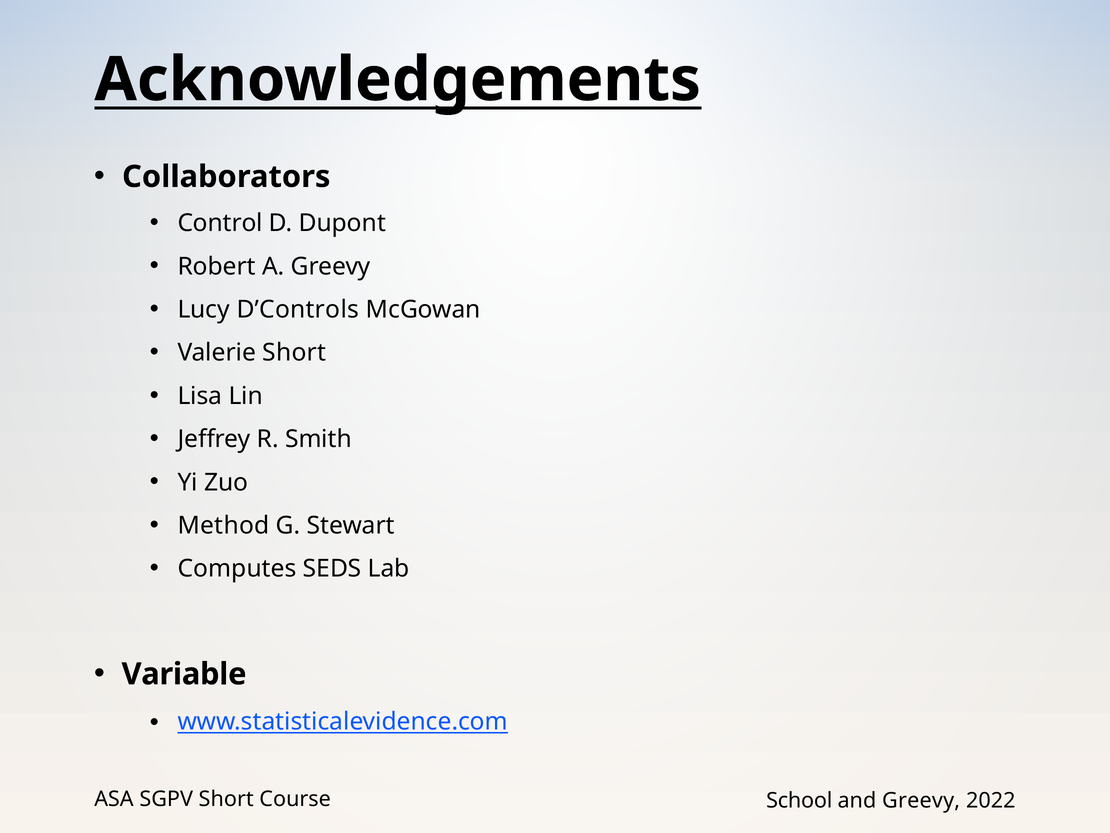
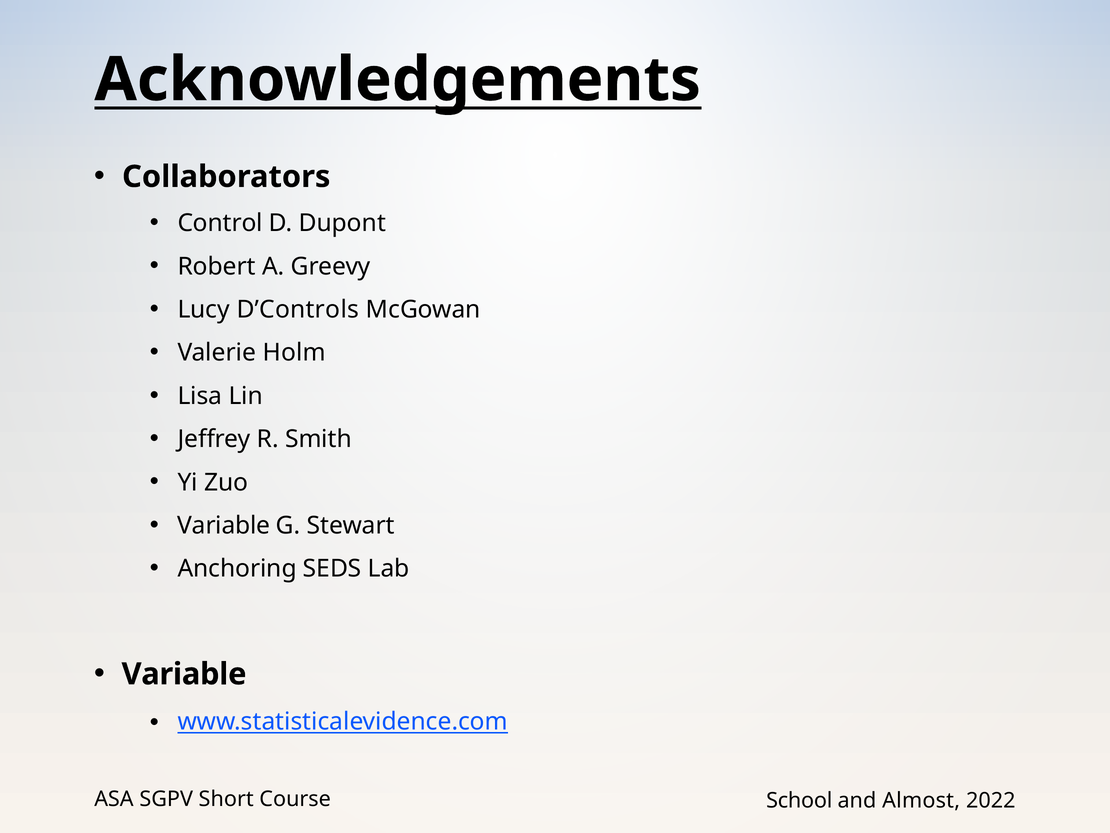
Valerie Short: Short -> Holm
Method at (224, 525): Method -> Variable
Computes: Computes -> Anchoring
and Greevy: Greevy -> Almost
